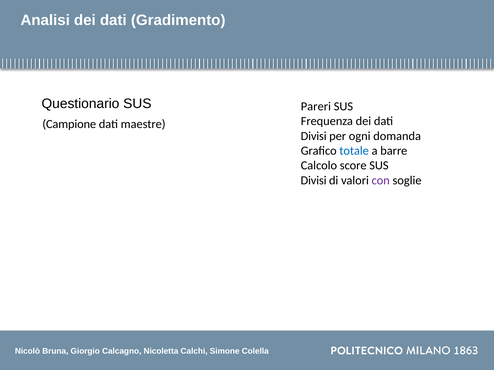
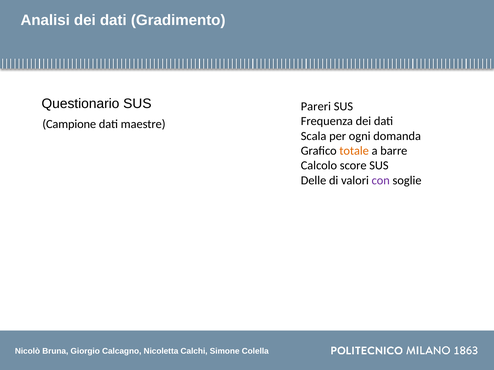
Divisi at (314, 136): Divisi -> Scala
totale colour: blue -> orange
Divisi at (314, 181): Divisi -> Delle
